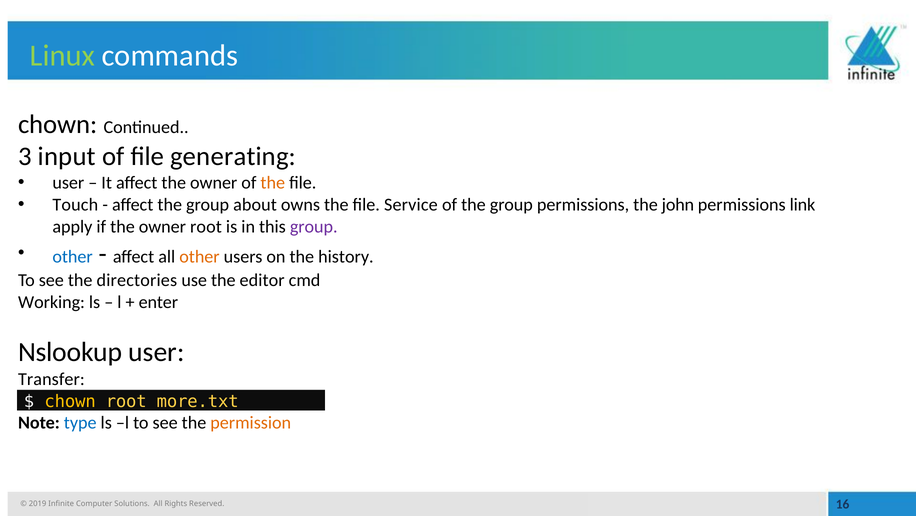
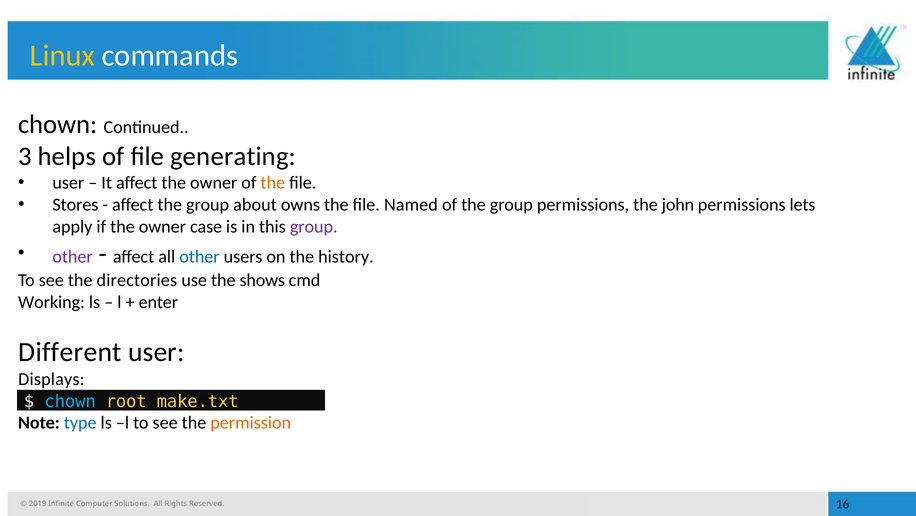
Linux colour: light green -> yellow
input: input -> helps
Touch: Touch -> Stores
Service: Service -> Named
link: link -> lets
owner root: root -> case
other at (73, 257) colour: blue -> purple
other at (199, 257) colour: orange -> blue
editor: editor -> shows
Nslookup: Nslookup -> Different
Transfer: Transfer -> Displays
chown at (70, 401) colour: yellow -> light blue
more.txt: more.txt -> make.txt
